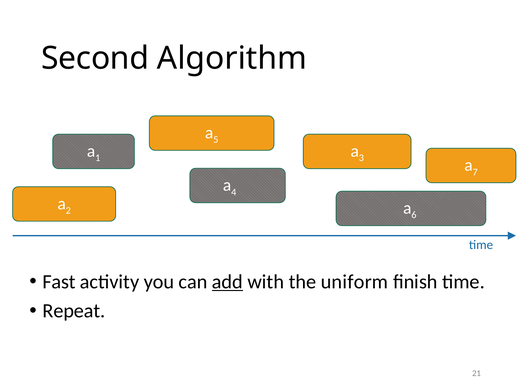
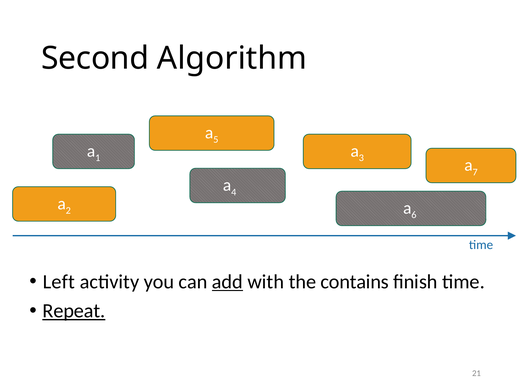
Fast: Fast -> Left
uniform: uniform -> contains
Repeat underline: none -> present
